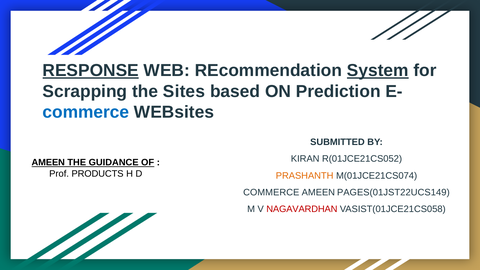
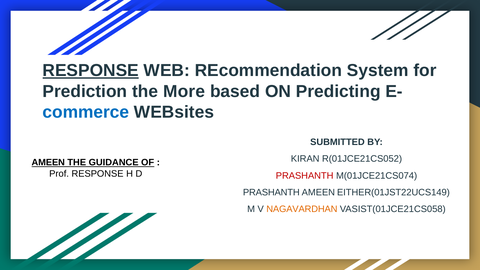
System underline: present -> none
Scrapping: Scrapping -> Prediction
Sites: Sites -> More
Prediction: Prediction -> Predicting
Prof PRODUCTS: PRODUCTS -> RESPONSE
PRASHANTH at (305, 176) colour: orange -> red
COMMERCE at (271, 192): COMMERCE -> PRASHANTH
PAGES(01JST22UCS149: PAGES(01JST22UCS149 -> EITHER(01JST22UCS149
NAGAVARDHAN colour: red -> orange
